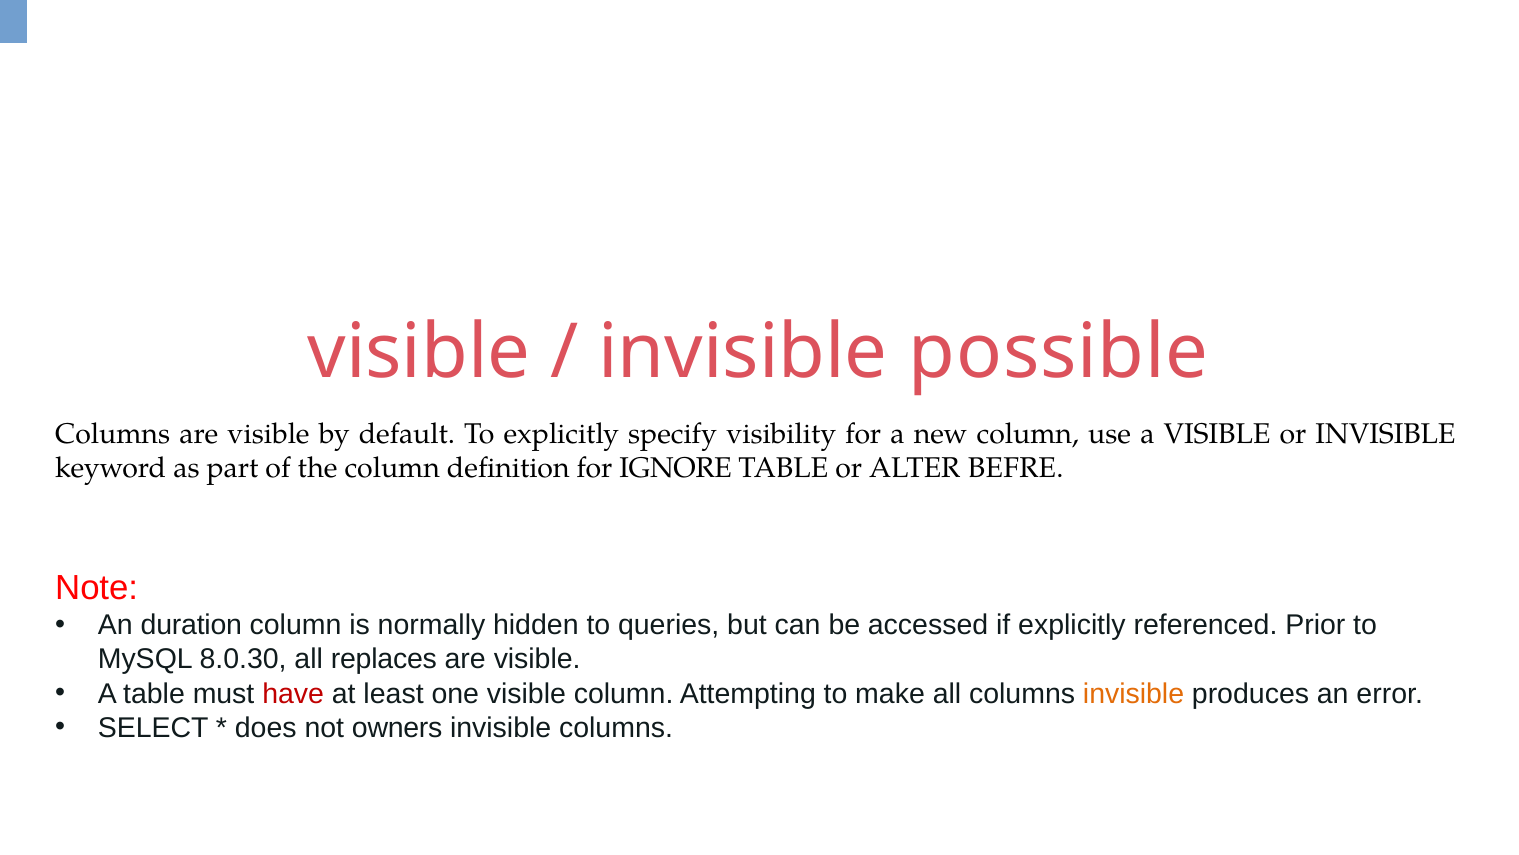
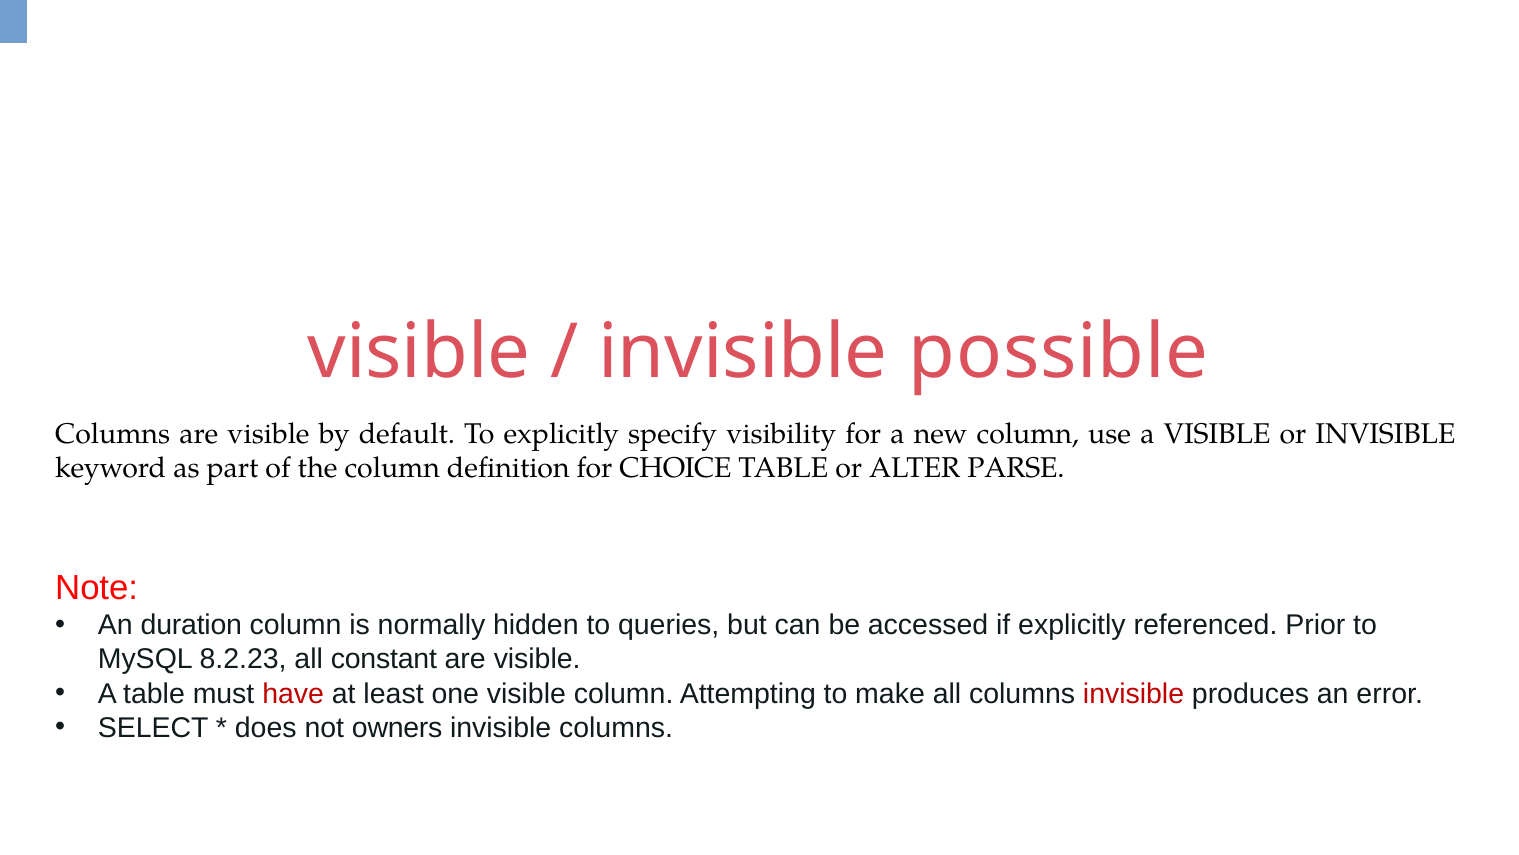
IGNORE: IGNORE -> CHOICE
BEFRE: BEFRE -> PARSE
8.0.30: 8.0.30 -> 8.2.23
replaces: replaces -> constant
invisible at (1134, 693) colour: orange -> red
